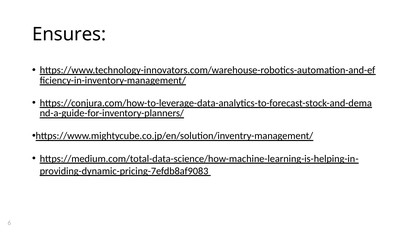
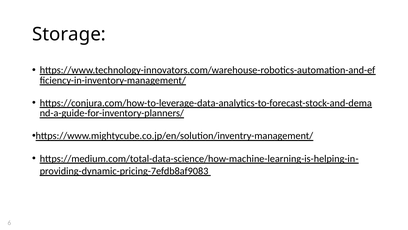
Ensures: Ensures -> Storage
